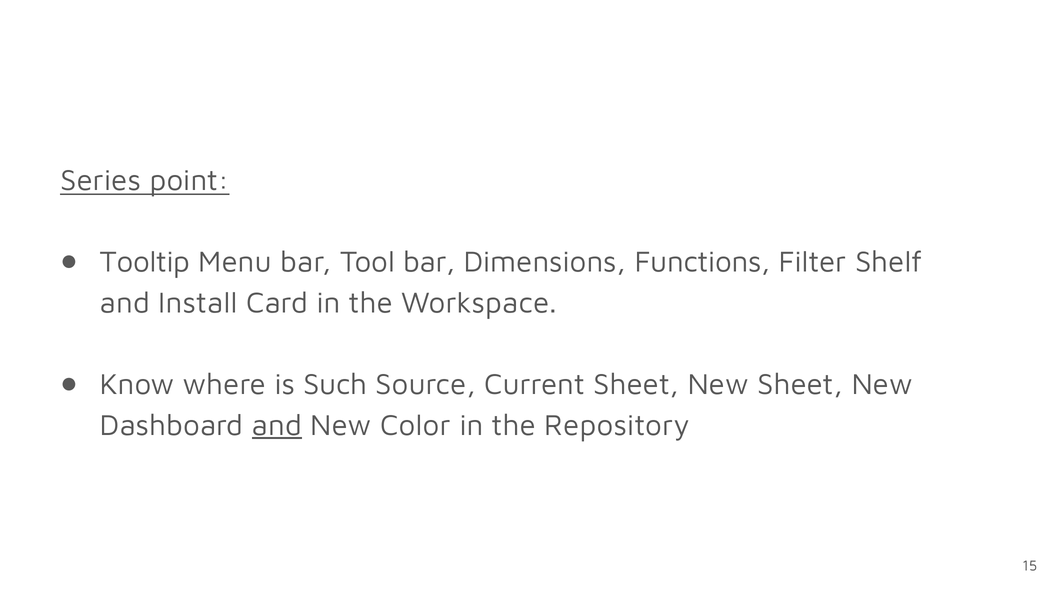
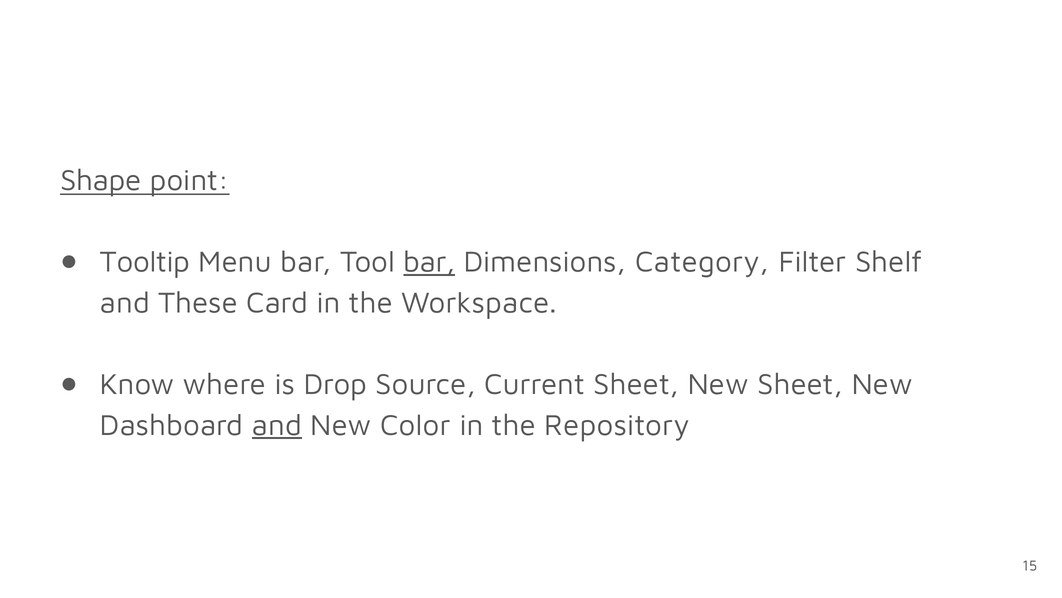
Series: Series -> Shape
bar at (429, 262) underline: none -> present
Functions: Functions -> Category
Install: Install -> These
Such: Such -> Drop
